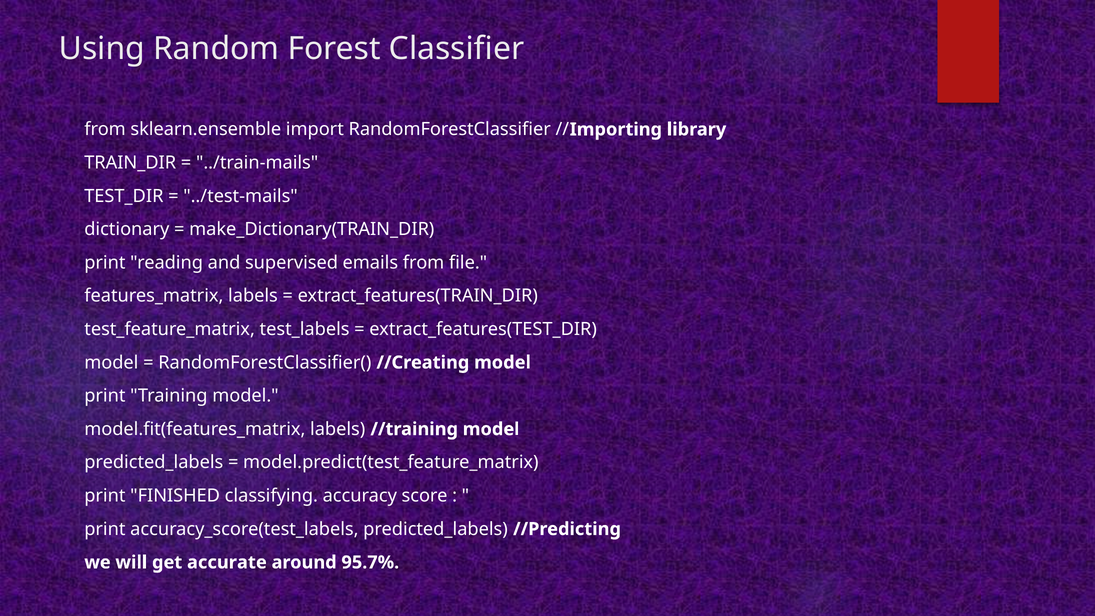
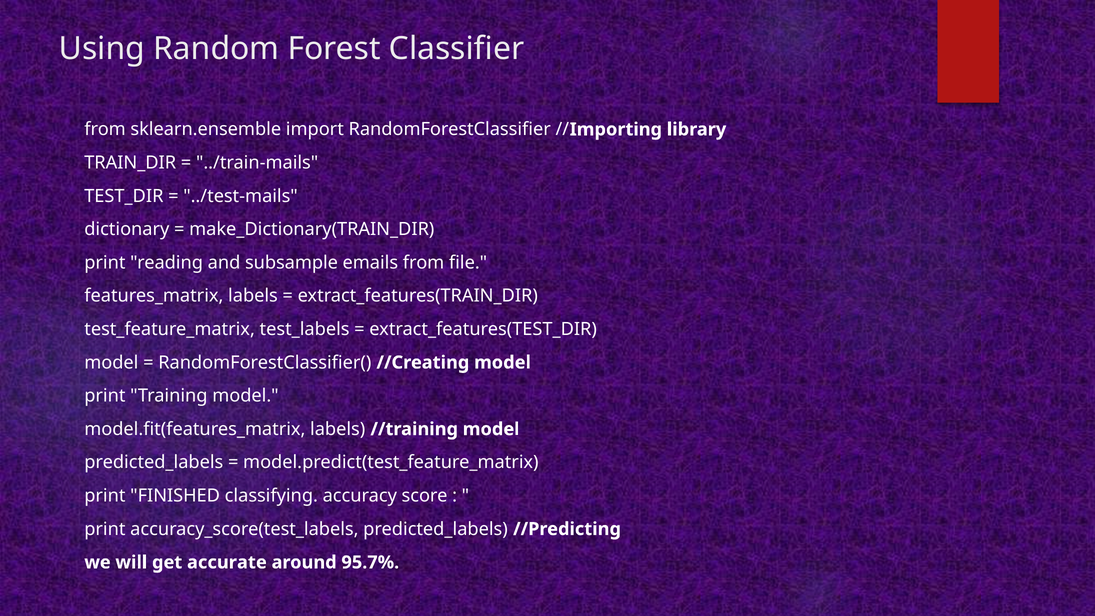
supervised: supervised -> subsample
